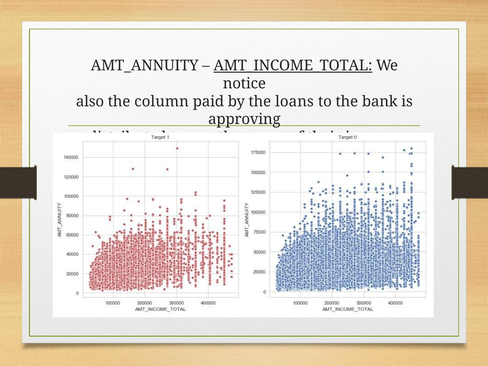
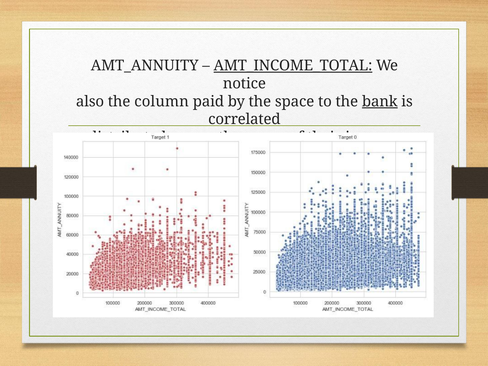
loans: loans -> space
bank underline: none -> present
approving: approving -> correlated
